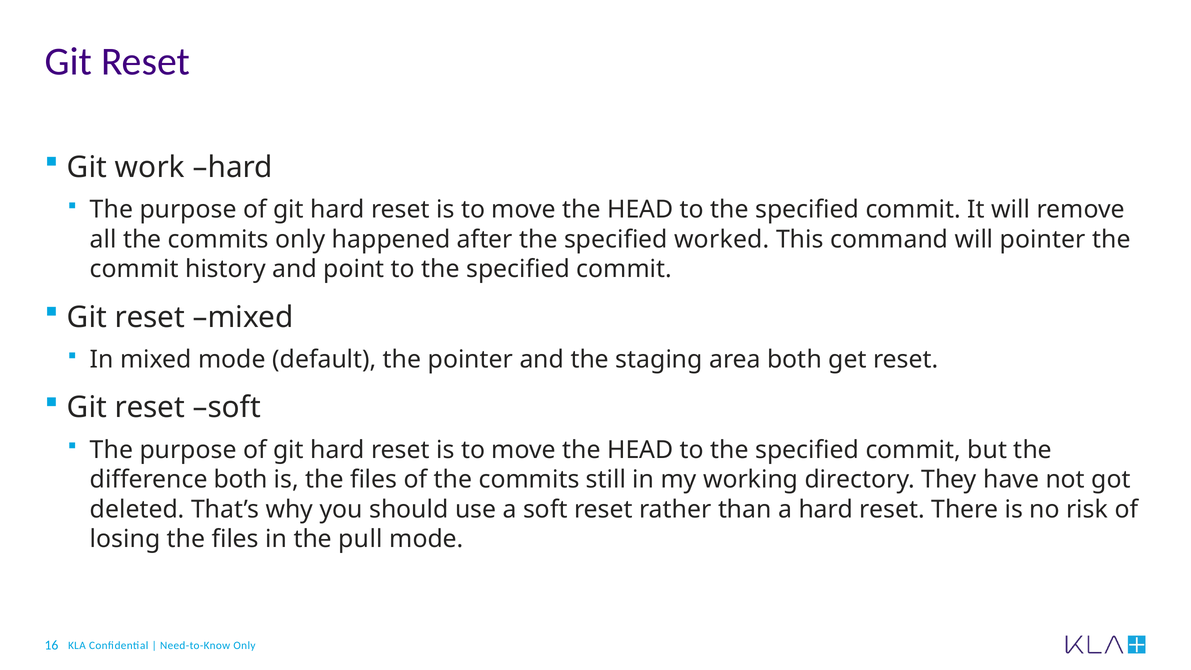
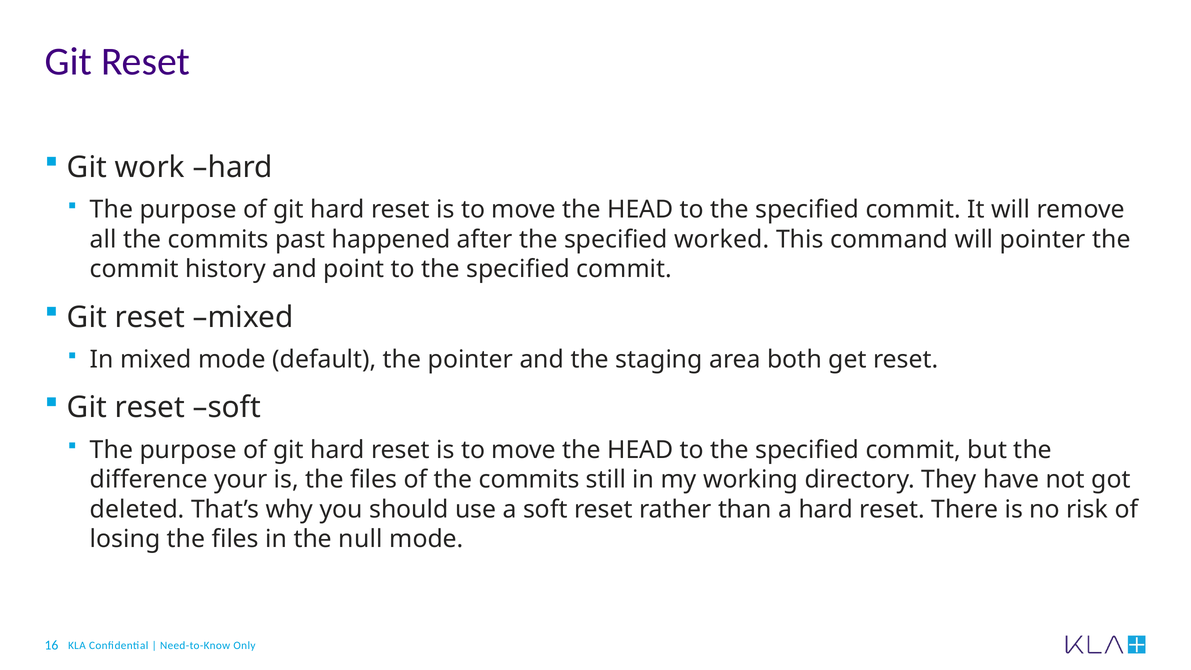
commits only: only -> past
difference both: both -> your
pull: pull -> null
